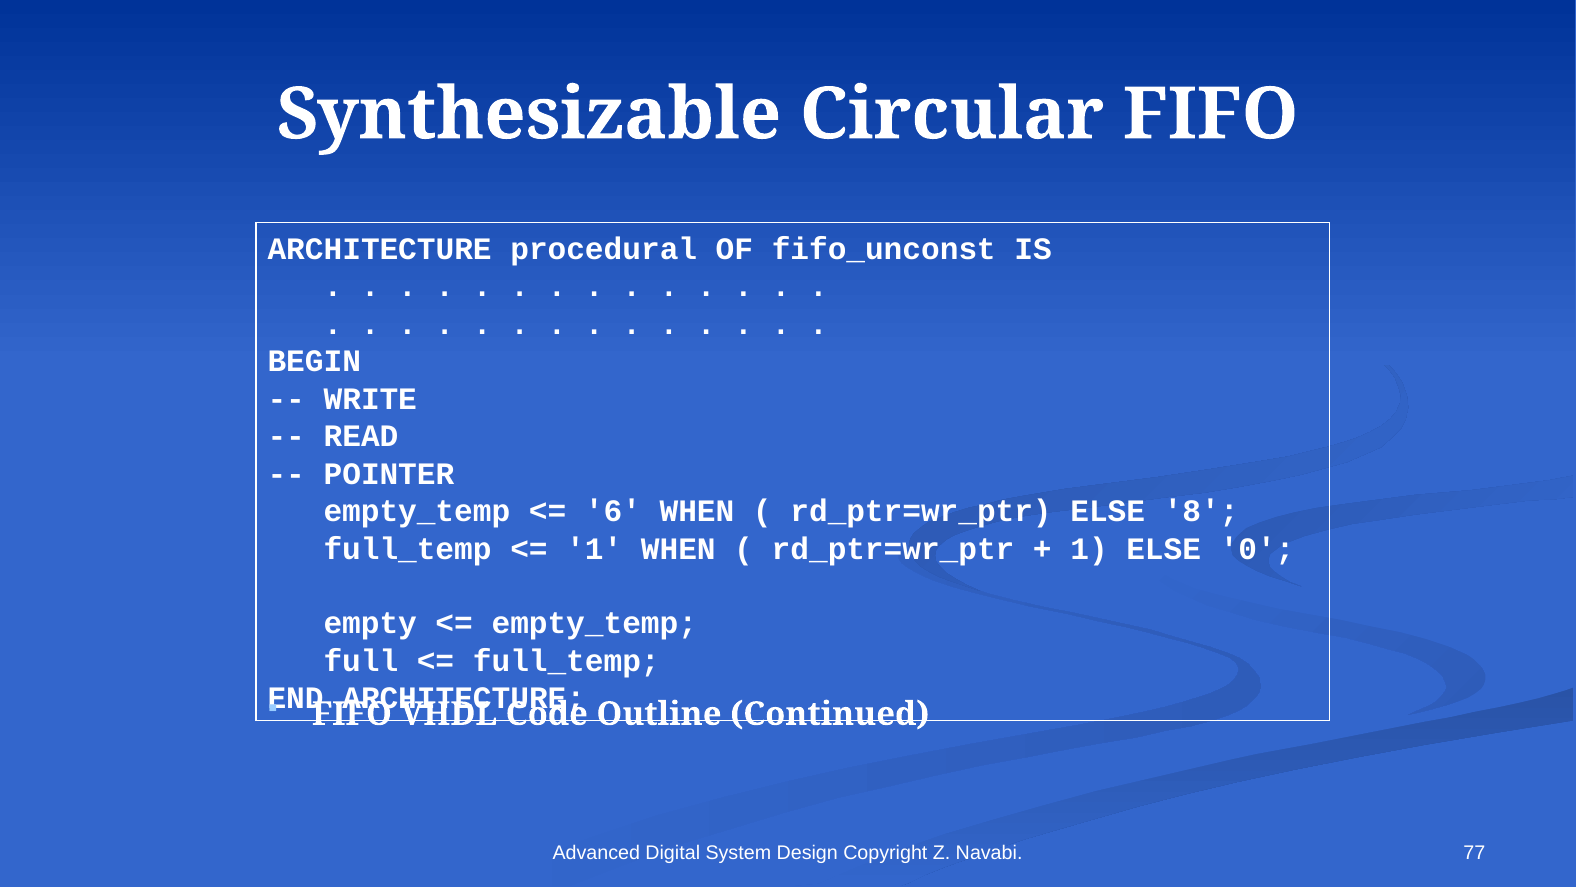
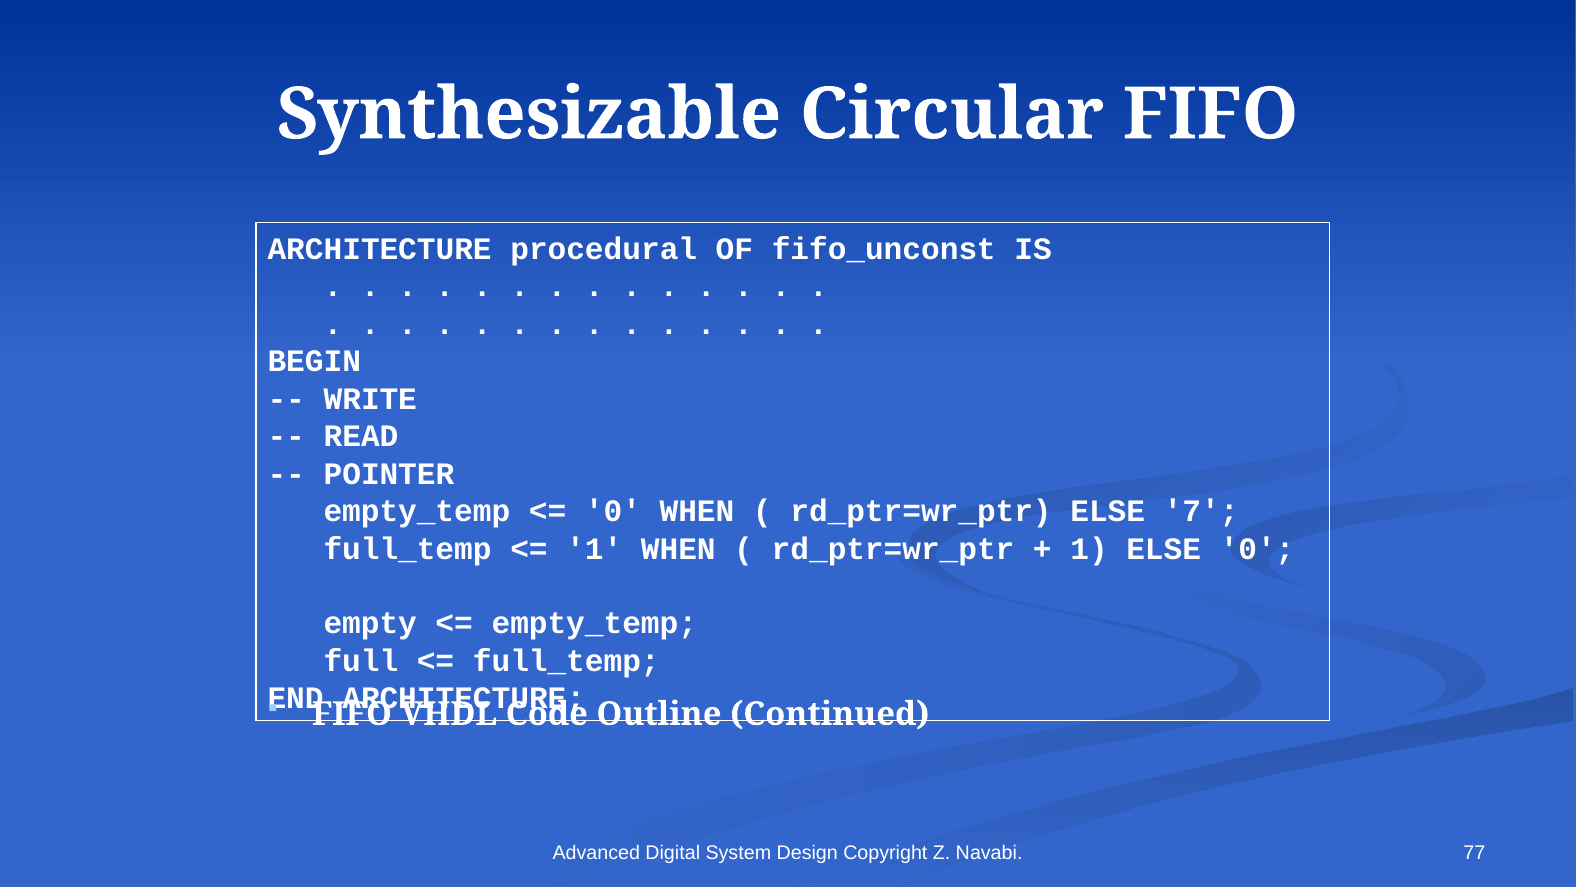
6 at (613, 511): 6 -> 0
8: 8 -> 7
